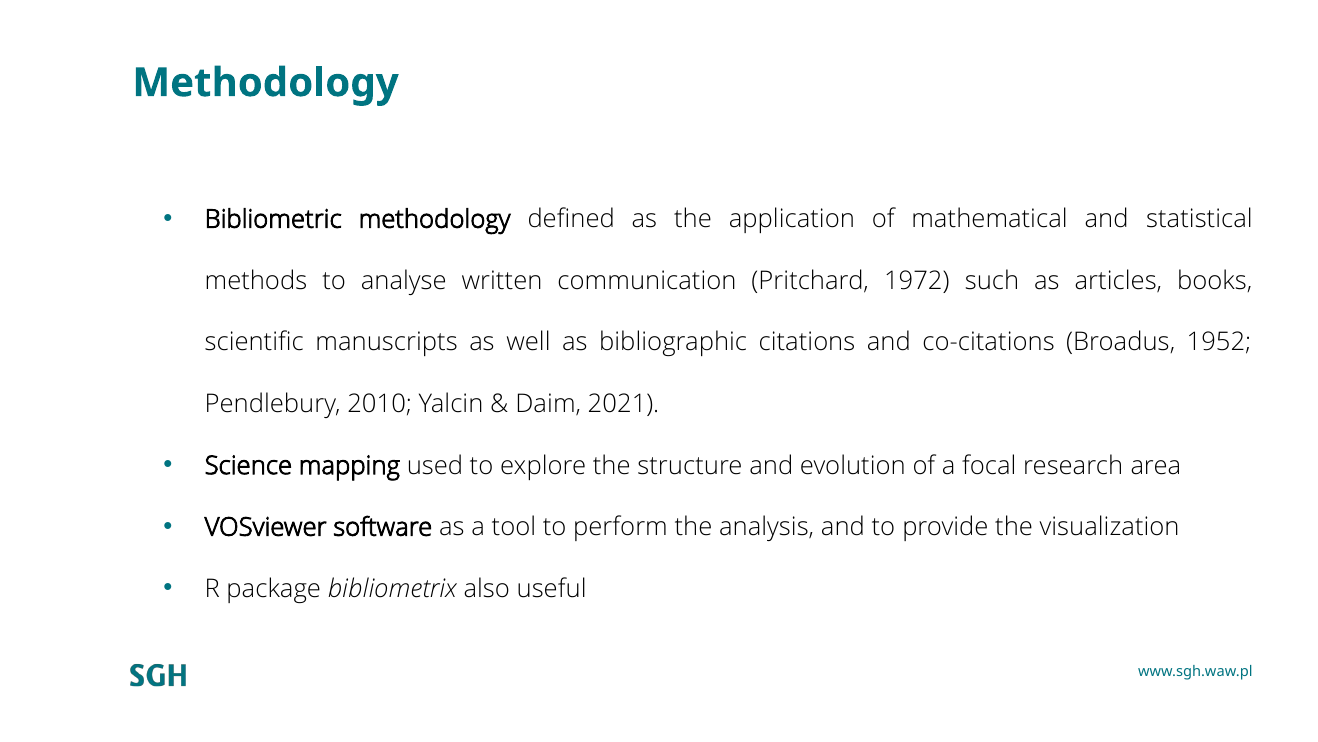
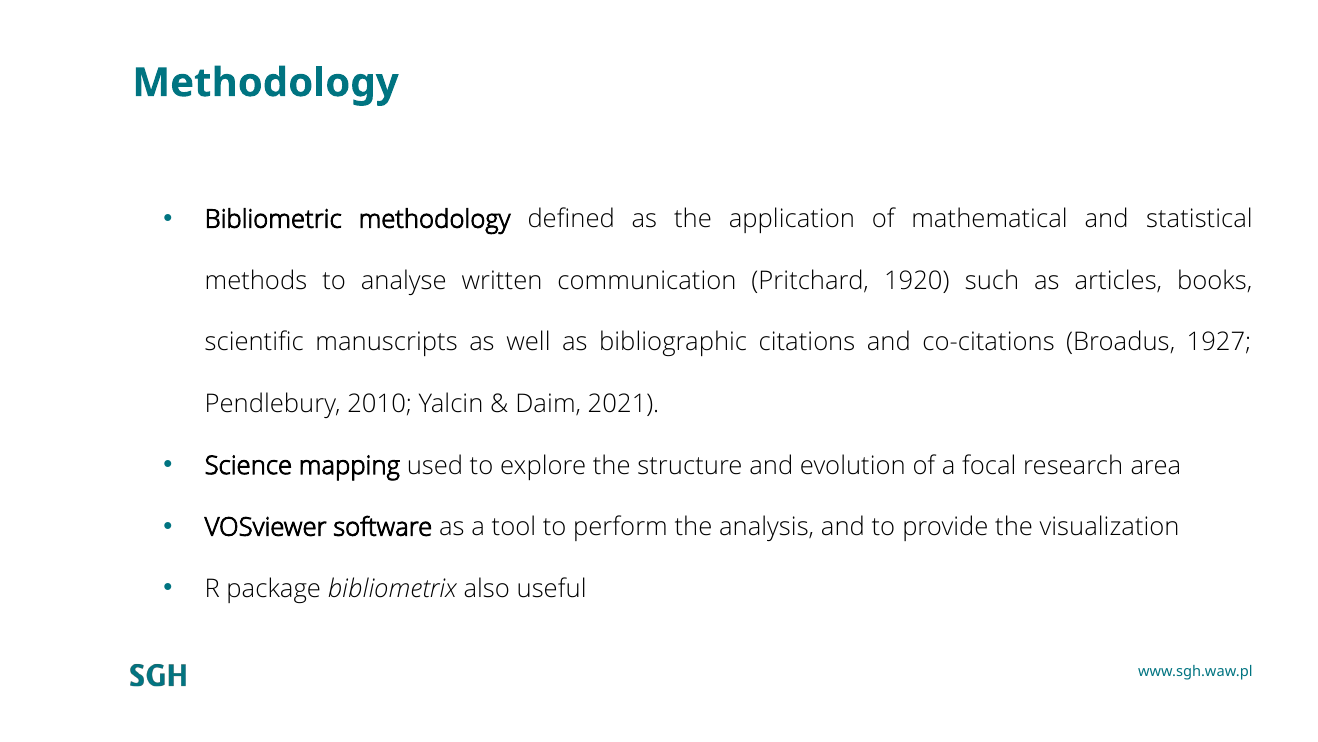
1972: 1972 -> 1920
1952: 1952 -> 1927
